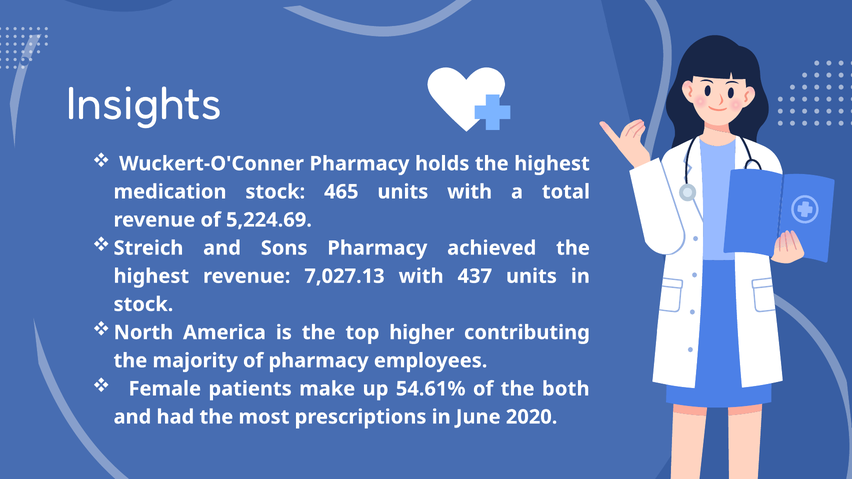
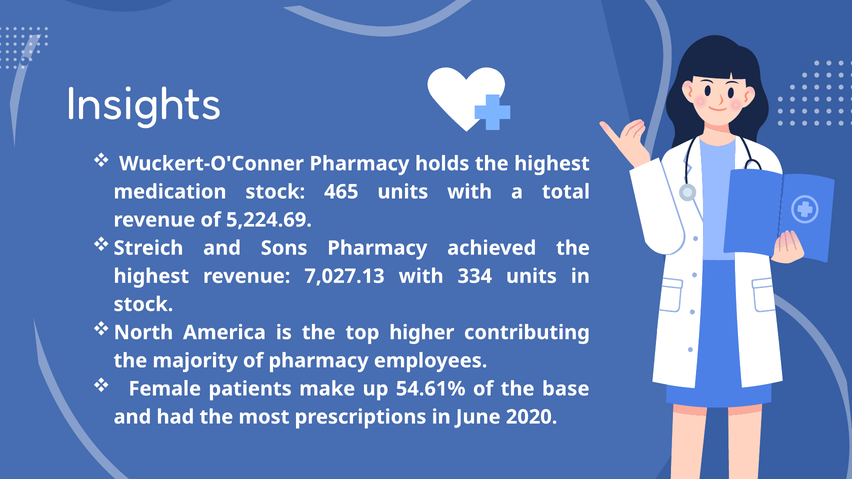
437: 437 -> 334
both: both -> base
